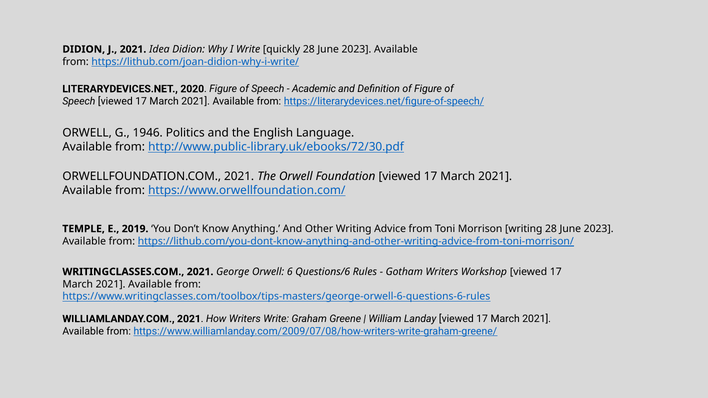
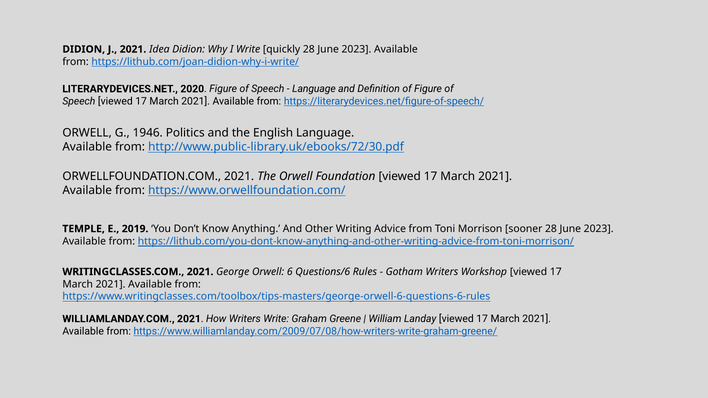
Academic at (314, 89): Academic -> Language
Morrison writing: writing -> sooner
